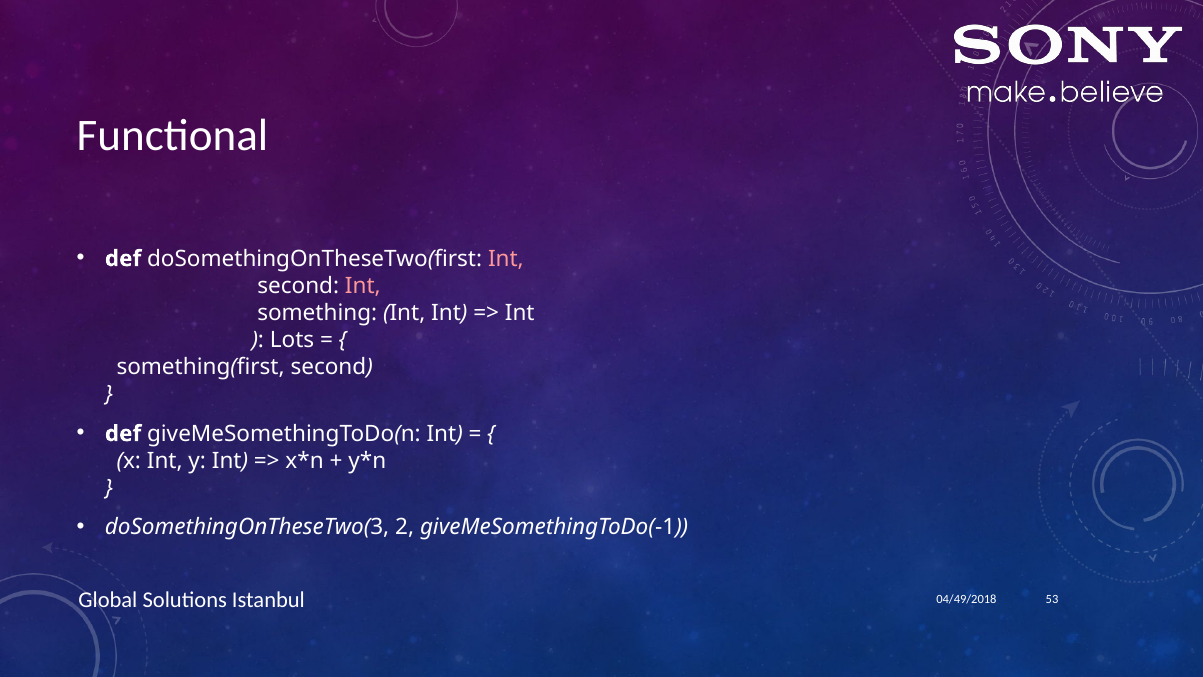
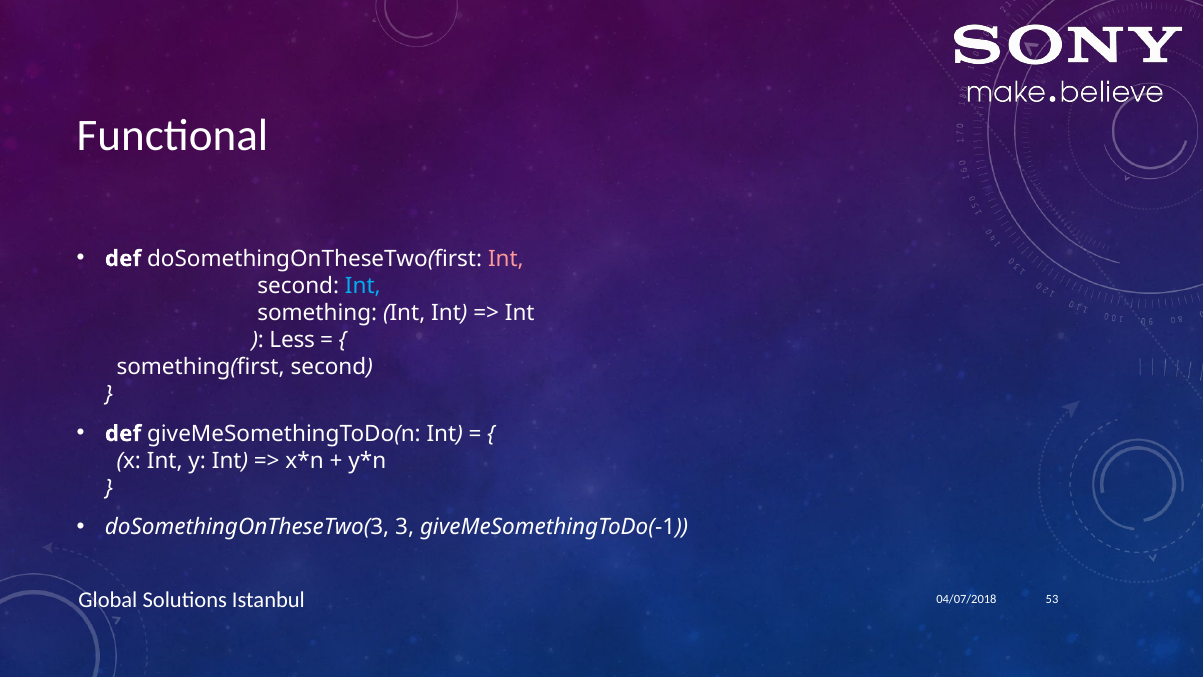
Int at (363, 286) colour: pink -> light blue
Lots: Lots -> Less
2: 2 -> 3
04/49/2018: 04/49/2018 -> 04/07/2018
